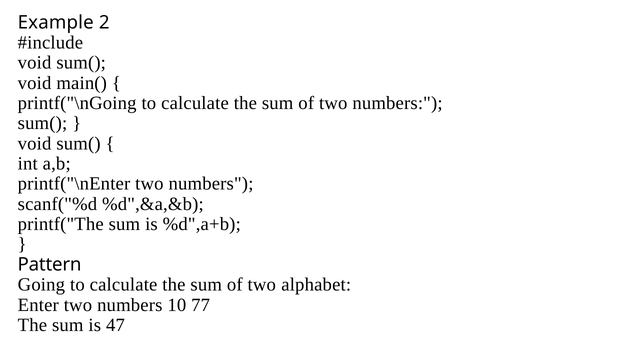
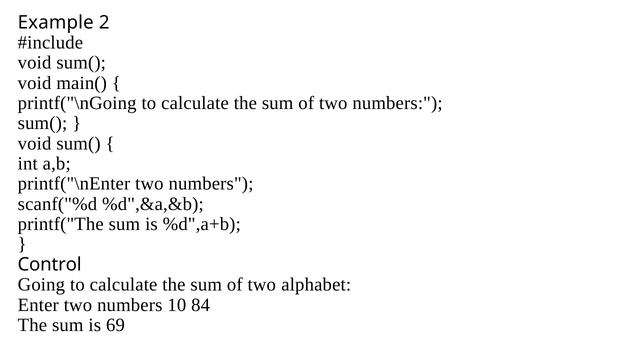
Pattern: Pattern -> Control
77: 77 -> 84
47: 47 -> 69
